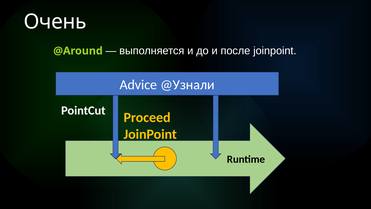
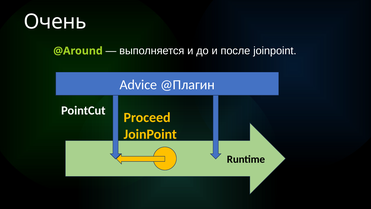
@Узнали: @Узнали -> @Плагин
